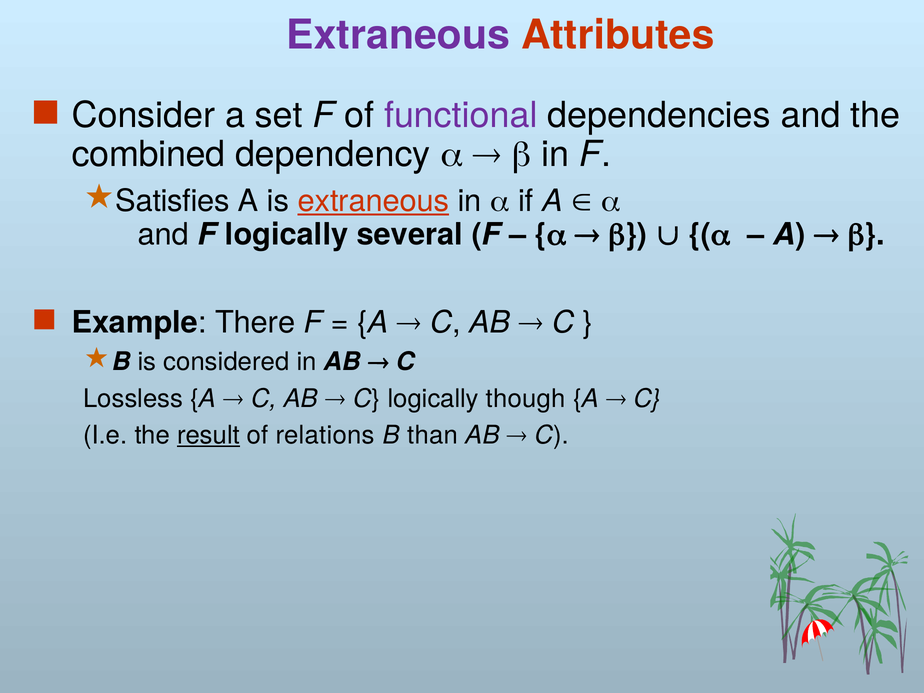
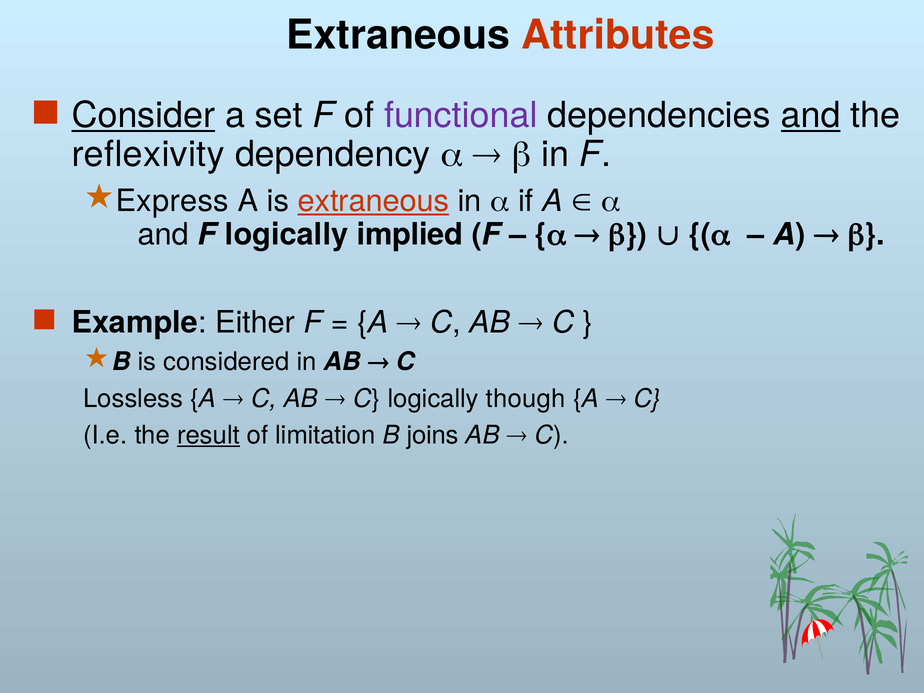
Extraneous at (398, 35) colour: purple -> black
Consider underline: none -> present
and at (811, 116) underline: none -> present
combined: combined -> reflexivity
Satisfies: Satisfies -> Express
several: several -> implied
There: There -> Either
relations: relations -> limitation
than: than -> joins
